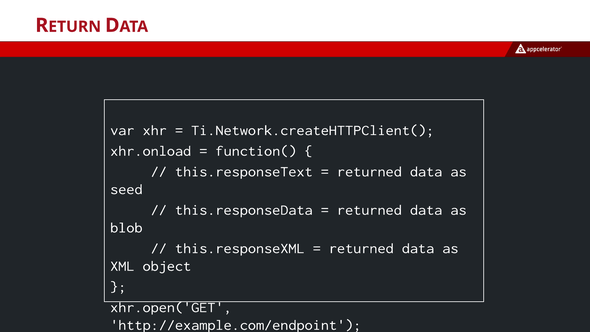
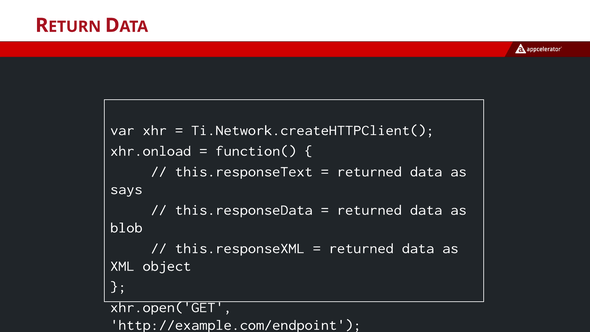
seed: seed -> says
